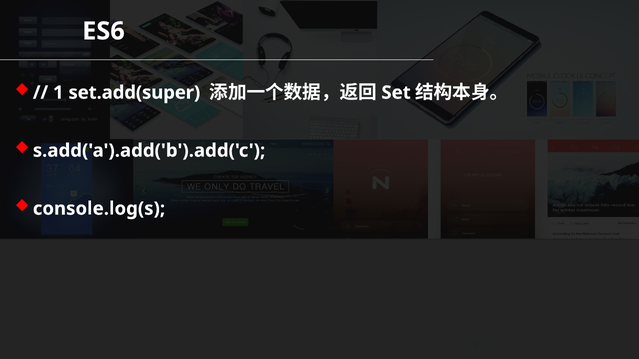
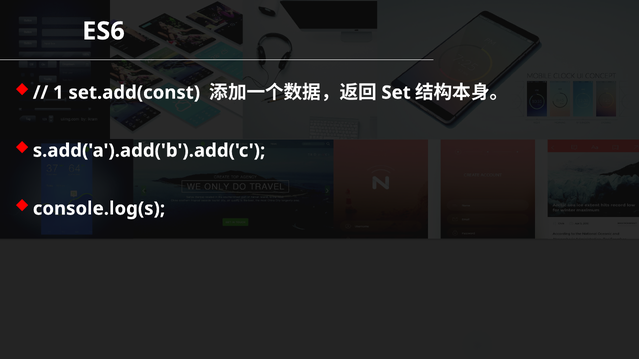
set.add(super: set.add(super -> set.add(const
